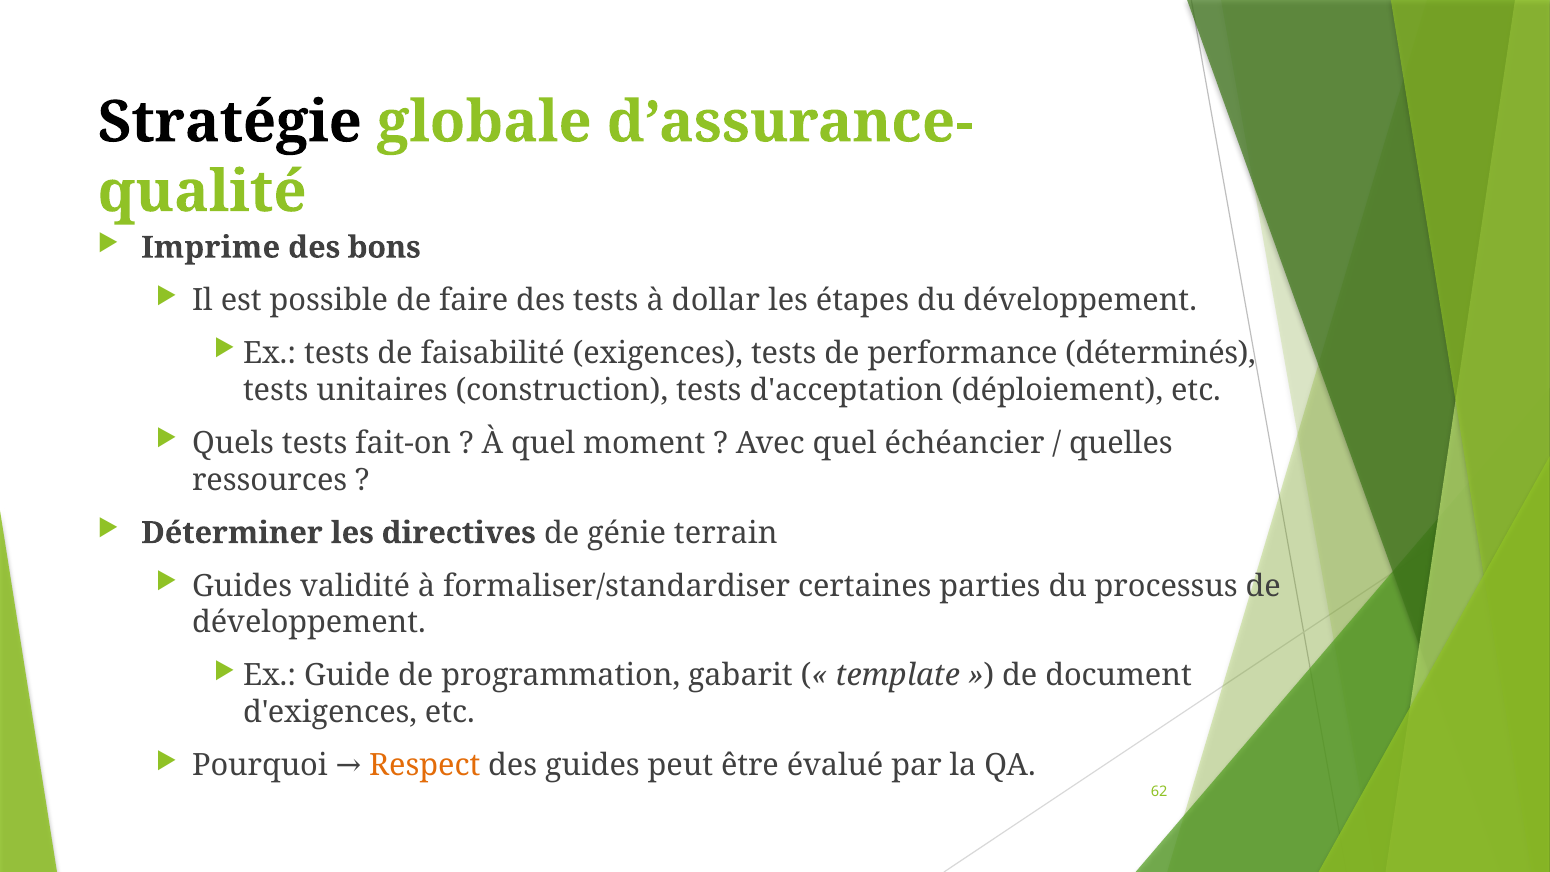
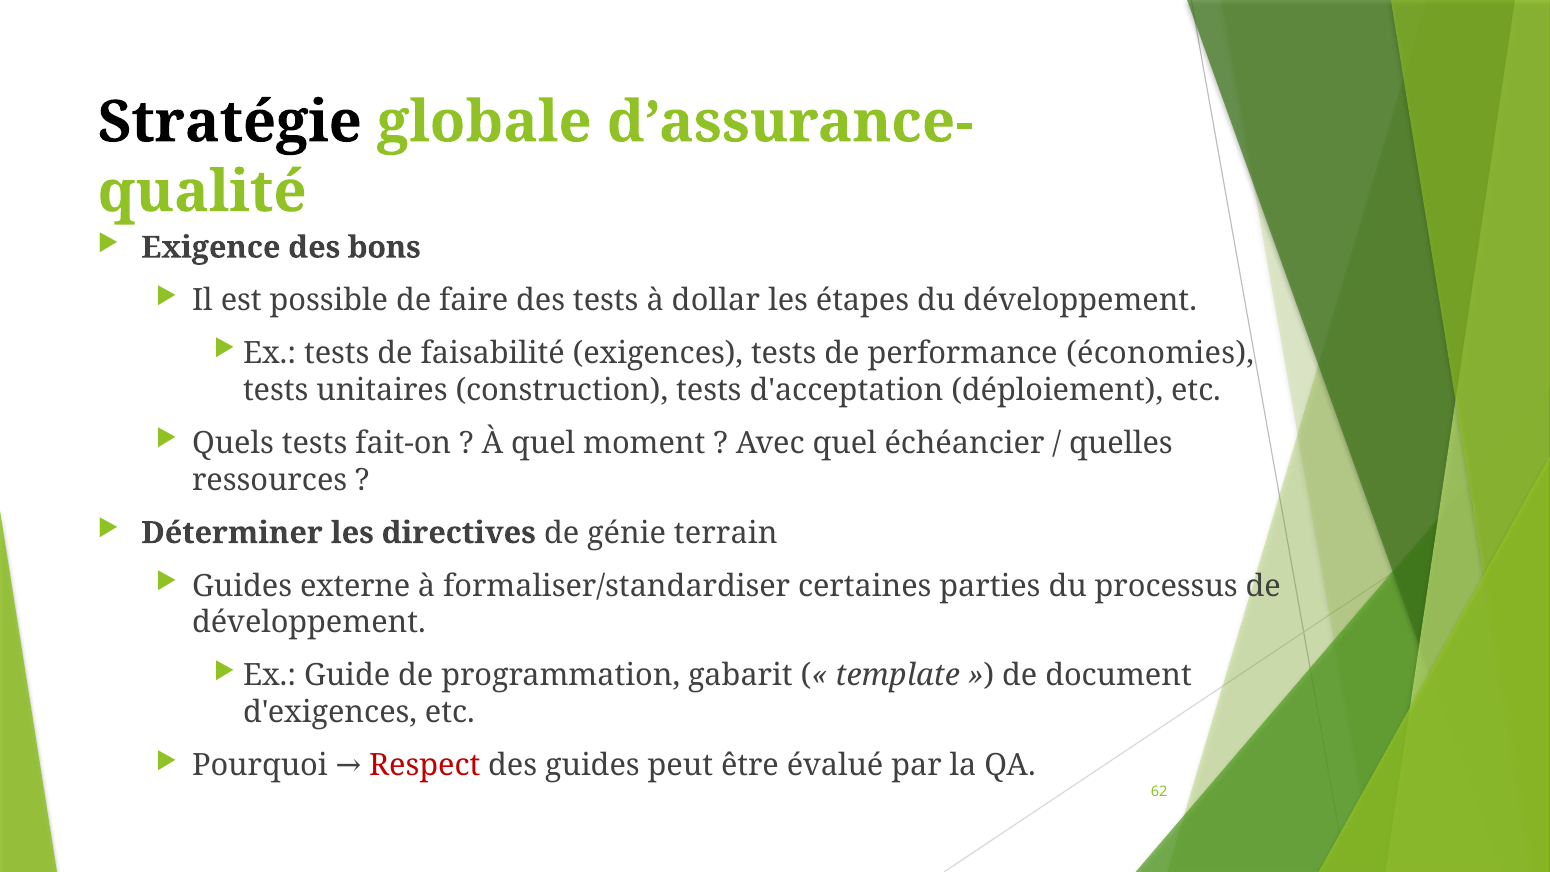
Imprime: Imprime -> Exigence
déterminés: déterminés -> économies
validité: validité -> externe
Respect colour: orange -> red
